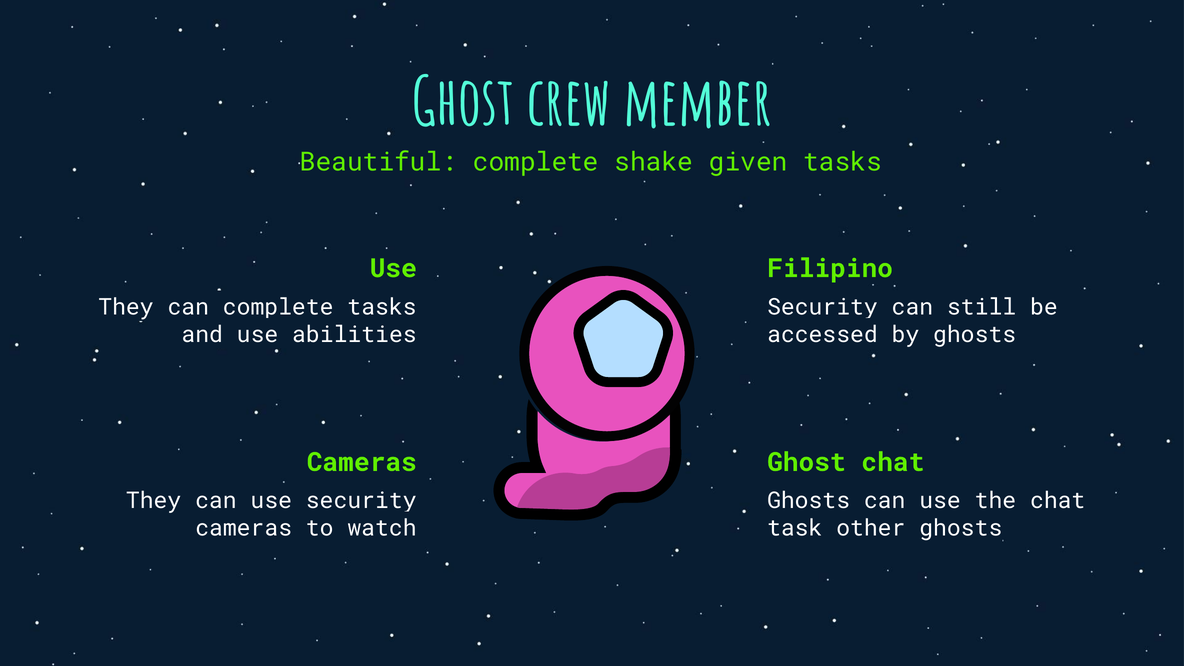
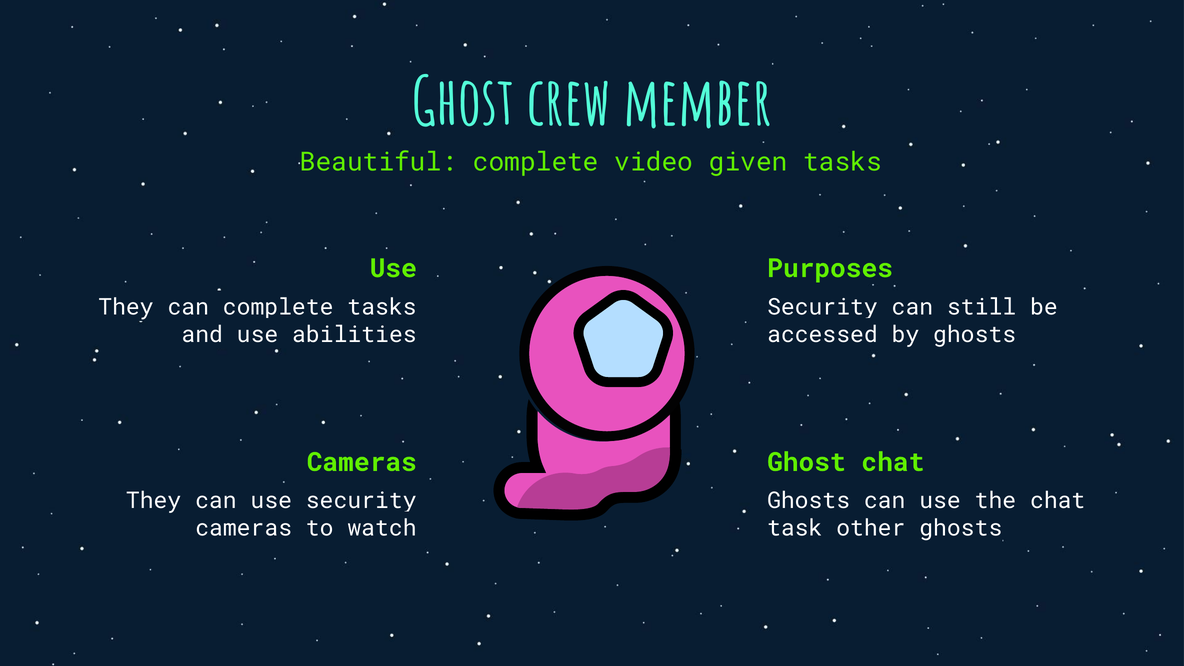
shake: shake -> video
Filipino: Filipino -> Purposes
